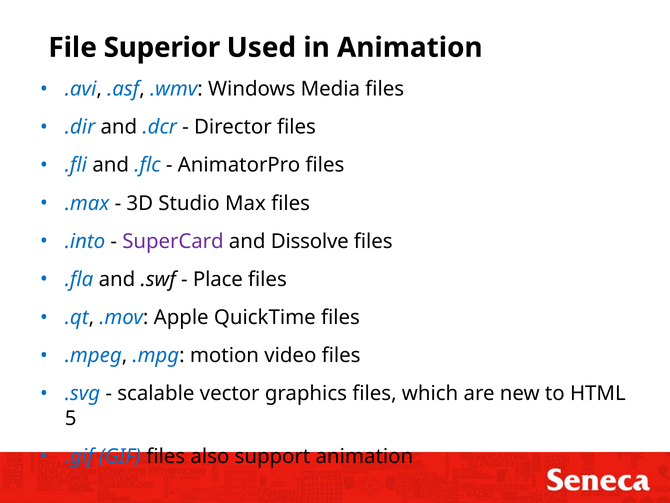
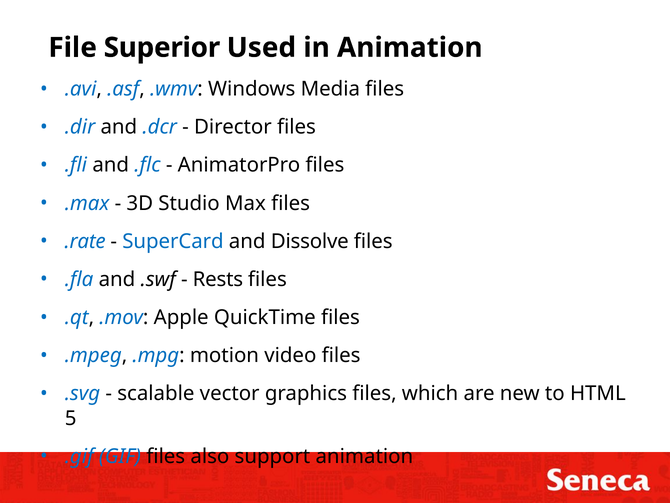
.into: .into -> .rate
SuperCard colour: purple -> blue
Place: Place -> Rests
